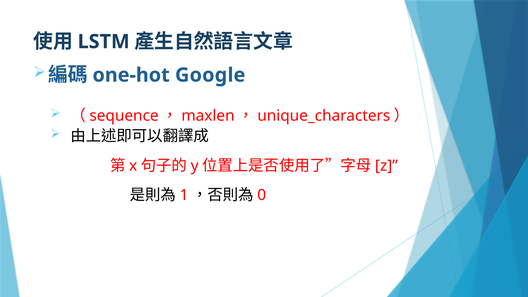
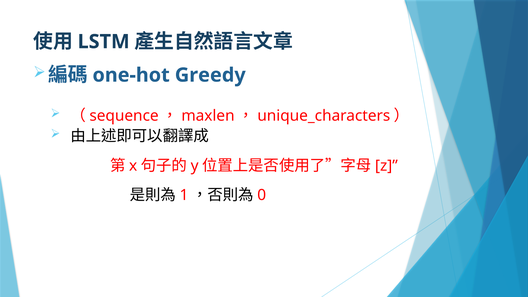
Google: Google -> Greedy
